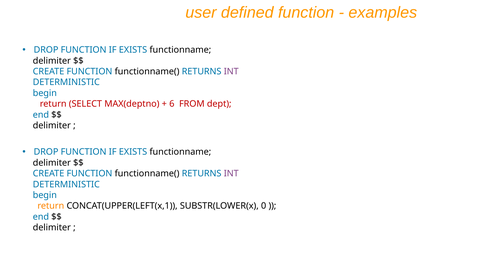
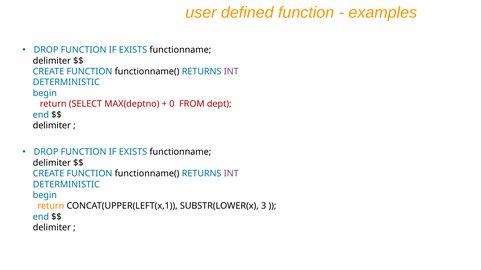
6: 6 -> 0
0: 0 -> 3
